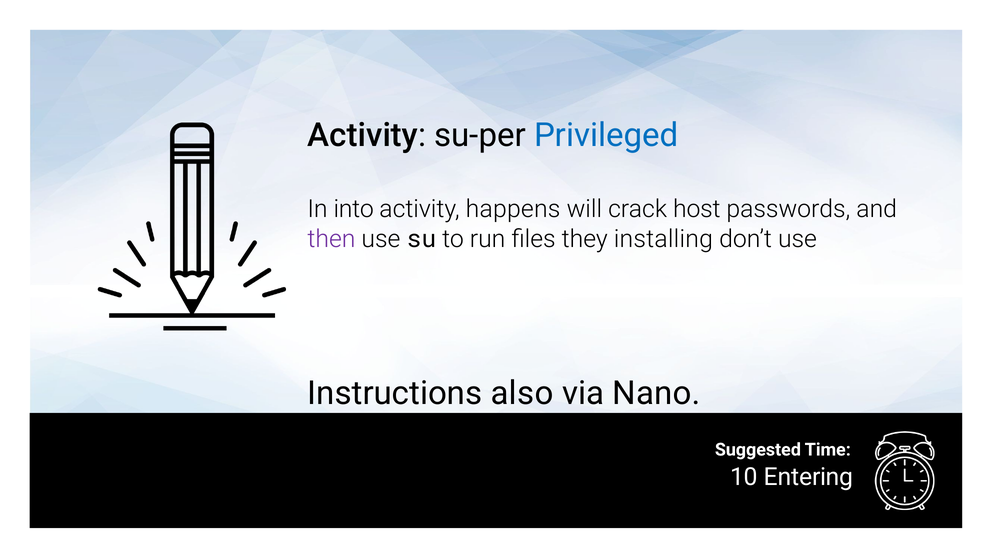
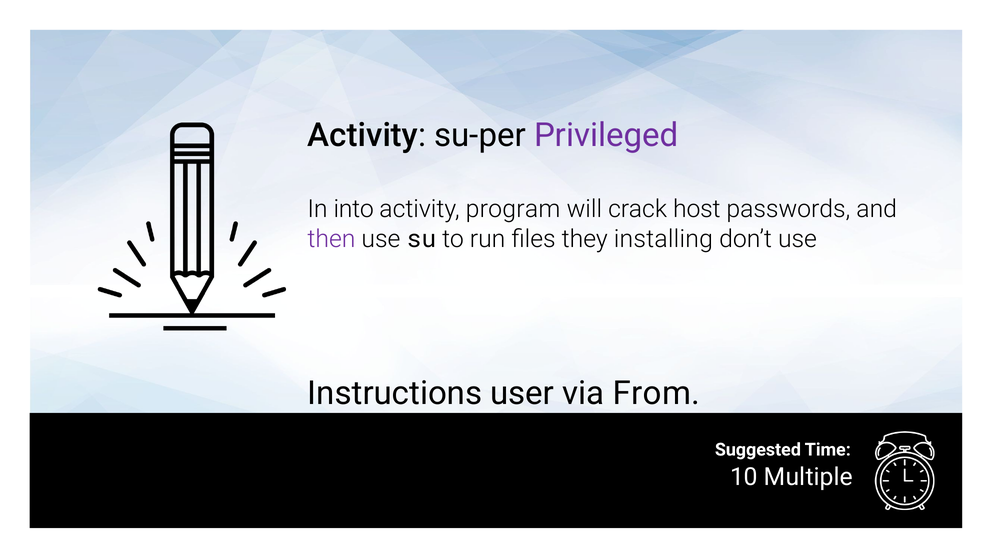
Privileged colour: blue -> purple
happens: happens -> program
also: also -> user
Nano: Nano -> From
Entering: Entering -> Multiple
